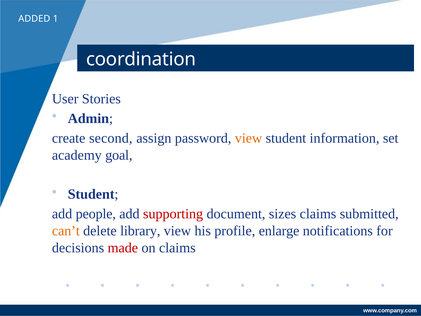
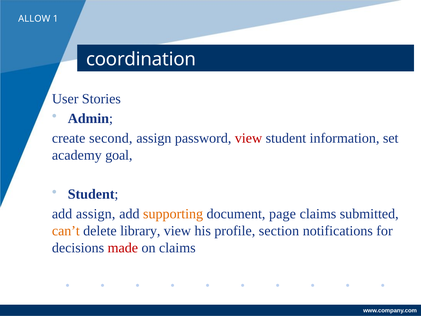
ADDED: ADDED -> ALLOW
view at (249, 138) colour: orange -> red
add people: people -> assign
supporting colour: red -> orange
sizes: sizes -> page
enlarge: enlarge -> section
